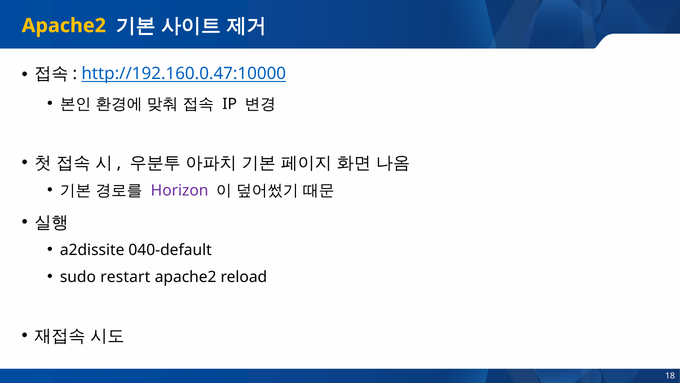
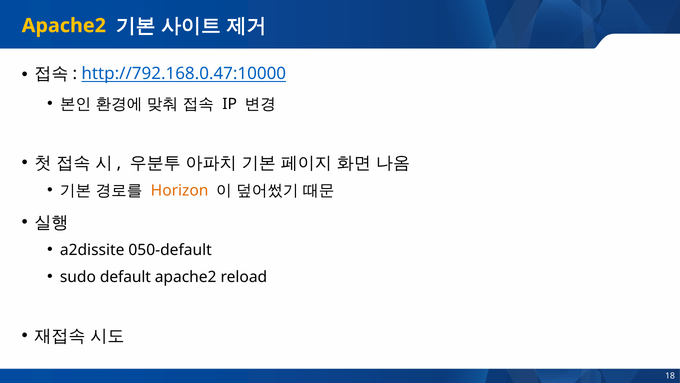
http://192.160.0.47:10000: http://192.160.0.47:10000 -> http://792.168.0.47:10000
Horizon colour: purple -> orange
040-default: 040-default -> 050-default
restart: restart -> default
